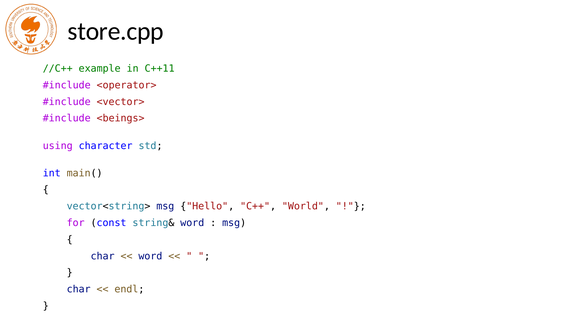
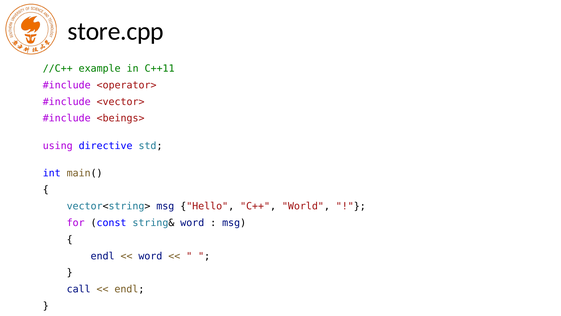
character: character -> directive
char at (103, 256): char -> endl
char at (79, 289): char -> call
